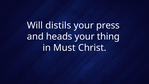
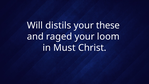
press: press -> these
heads: heads -> raged
thing: thing -> loom
